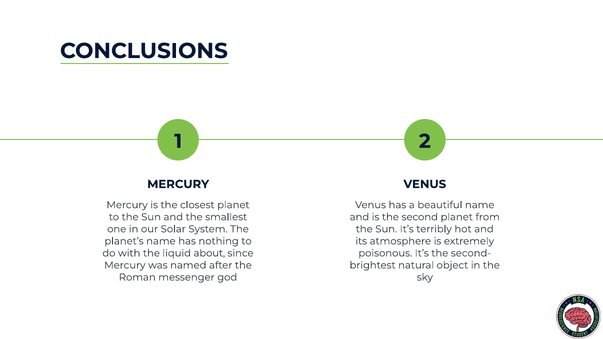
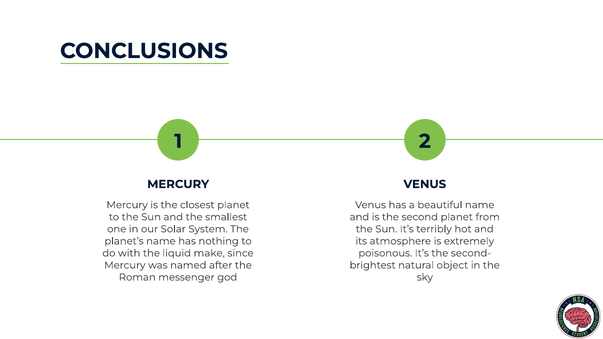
about: about -> make
